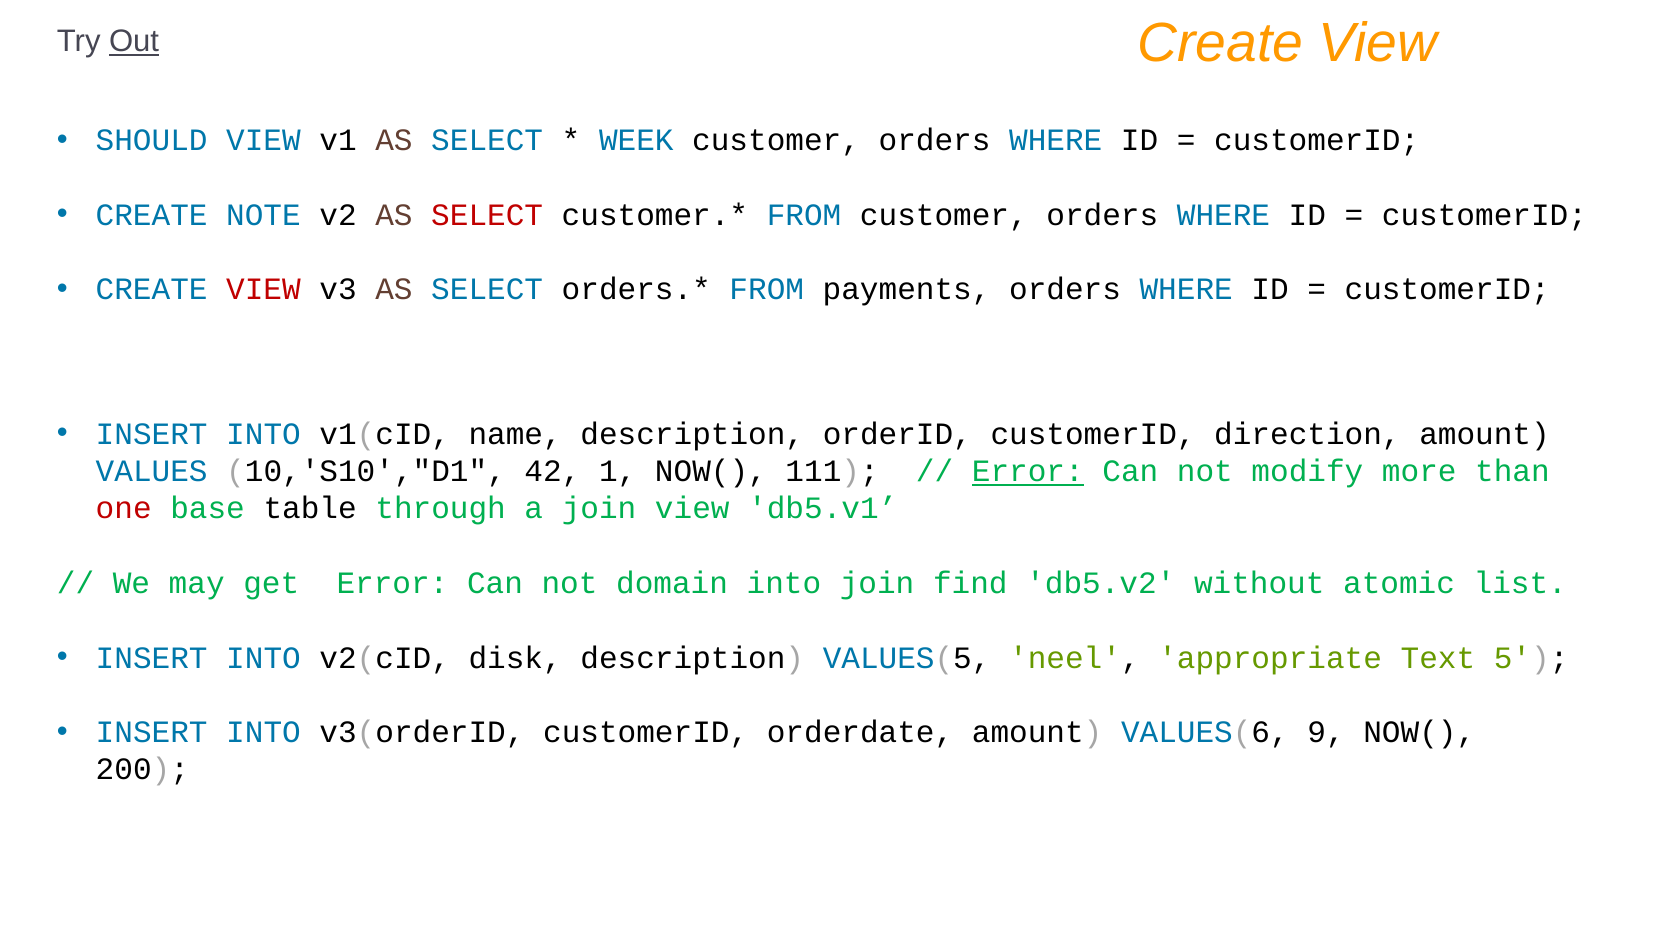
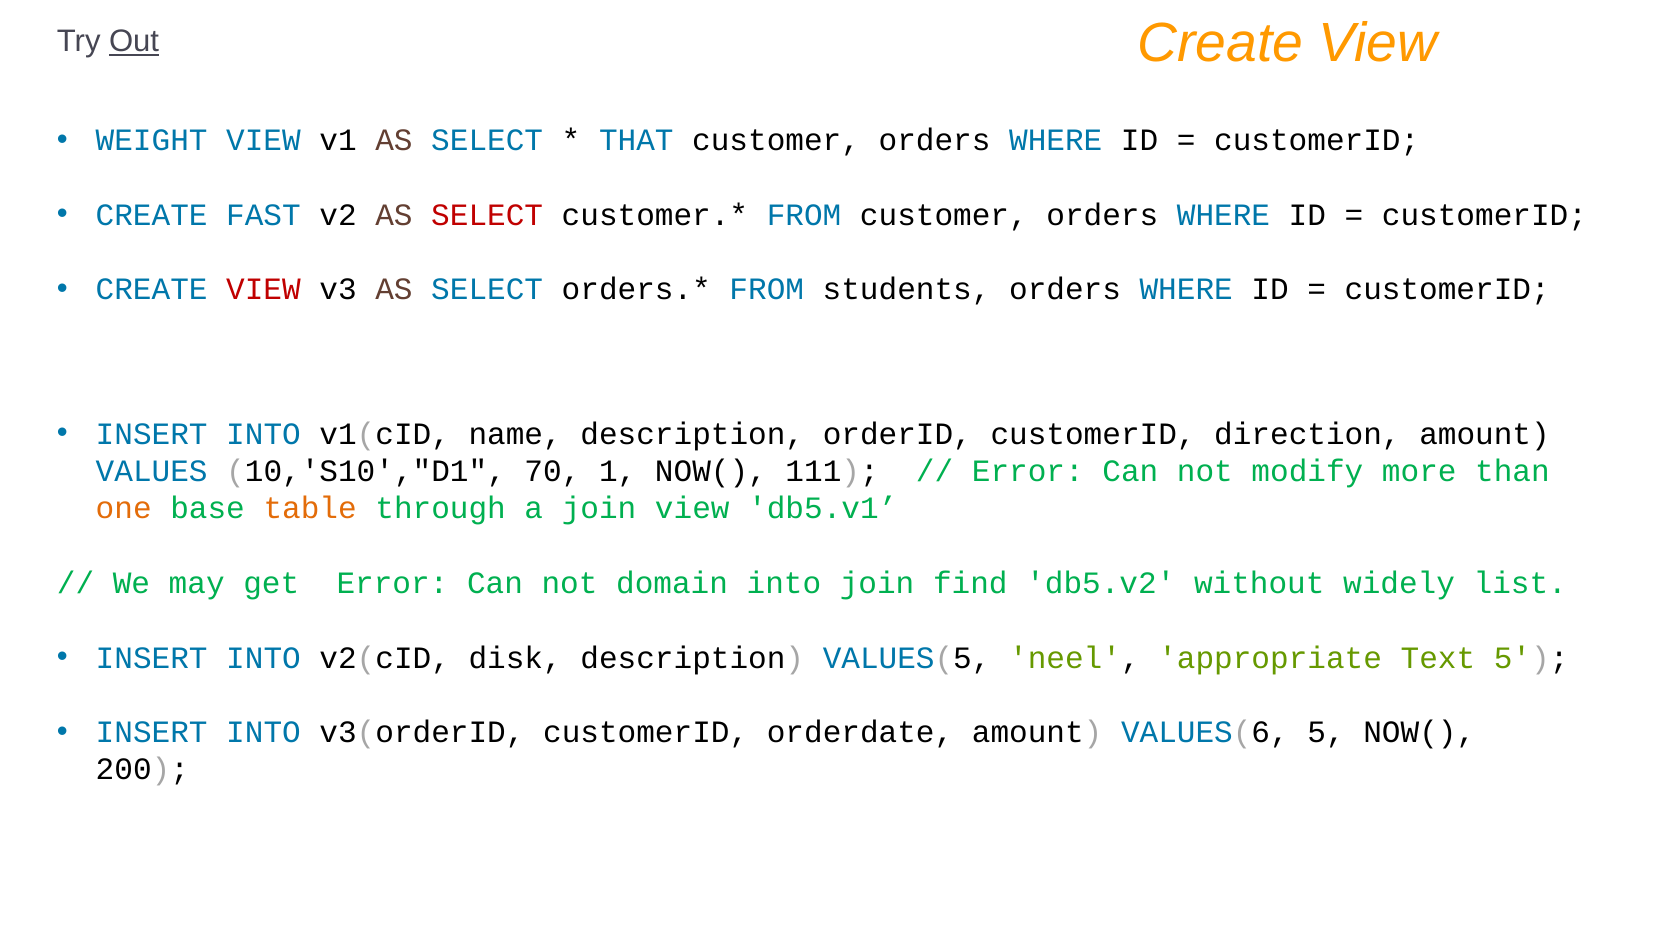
SHOULD: SHOULD -> WEIGHT
WEEK: WEEK -> THAT
NOTE: NOTE -> FAST
payments: payments -> students
42: 42 -> 70
Error at (1028, 471) underline: present -> none
one colour: red -> orange
table colour: black -> orange
atomic: atomic -> widely
VALUES(6 9: 9 -> 5
